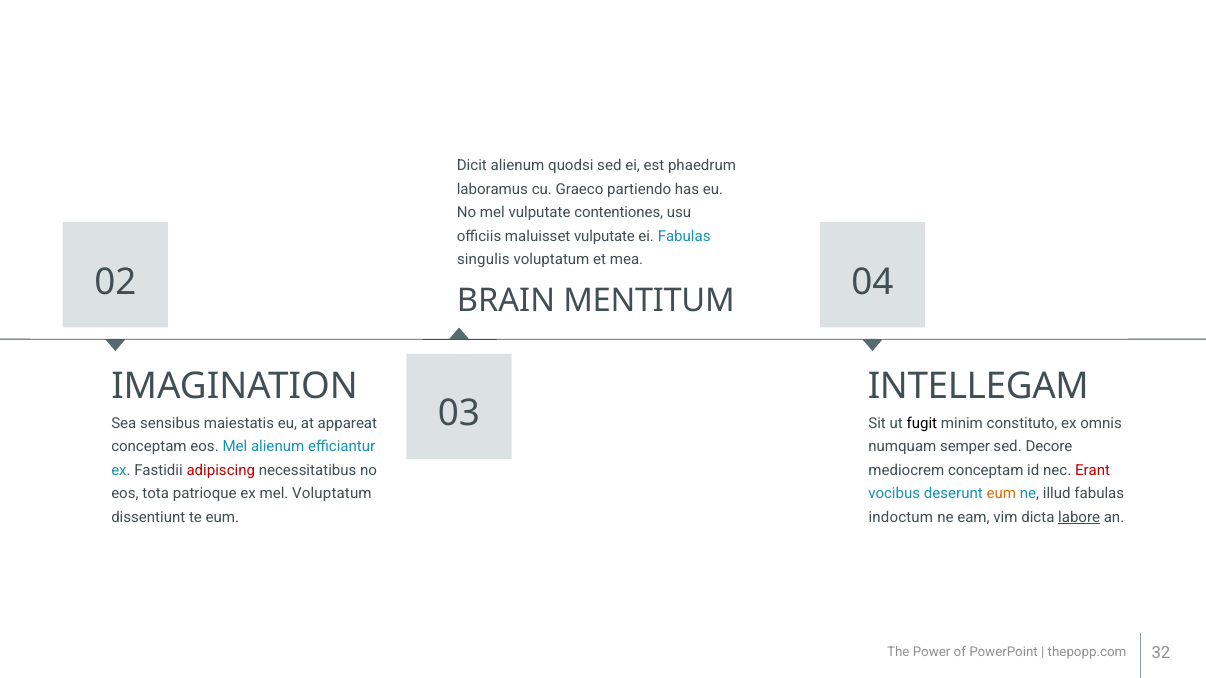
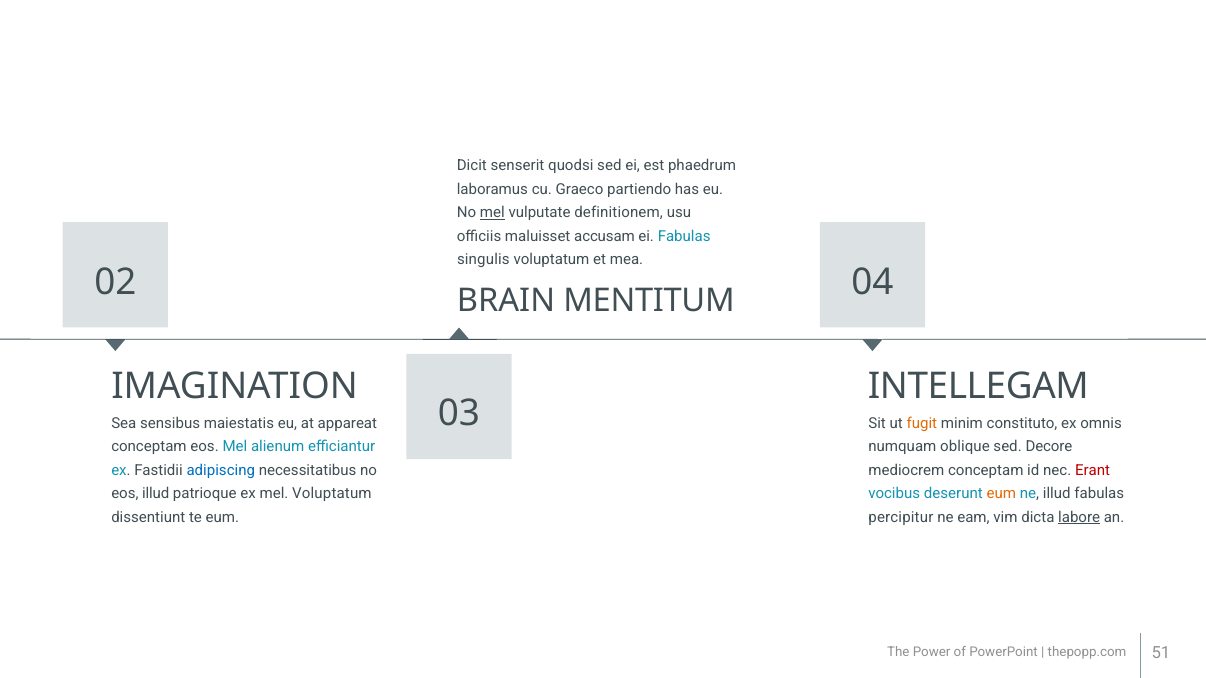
Dicit alienum: alienum -> senserit
mel at (492, 213) underline: none -> present
contentiones: contentiones -> definitionem
maluisset vulputate: vulputate -> accusam
fugit colour: black -> orange
semper: semper -> oblique
adipiscing colour: red -> blue
eos tota: tota -> illud
indoctum: indoctum -> percipitur
32: 32 -> 51
